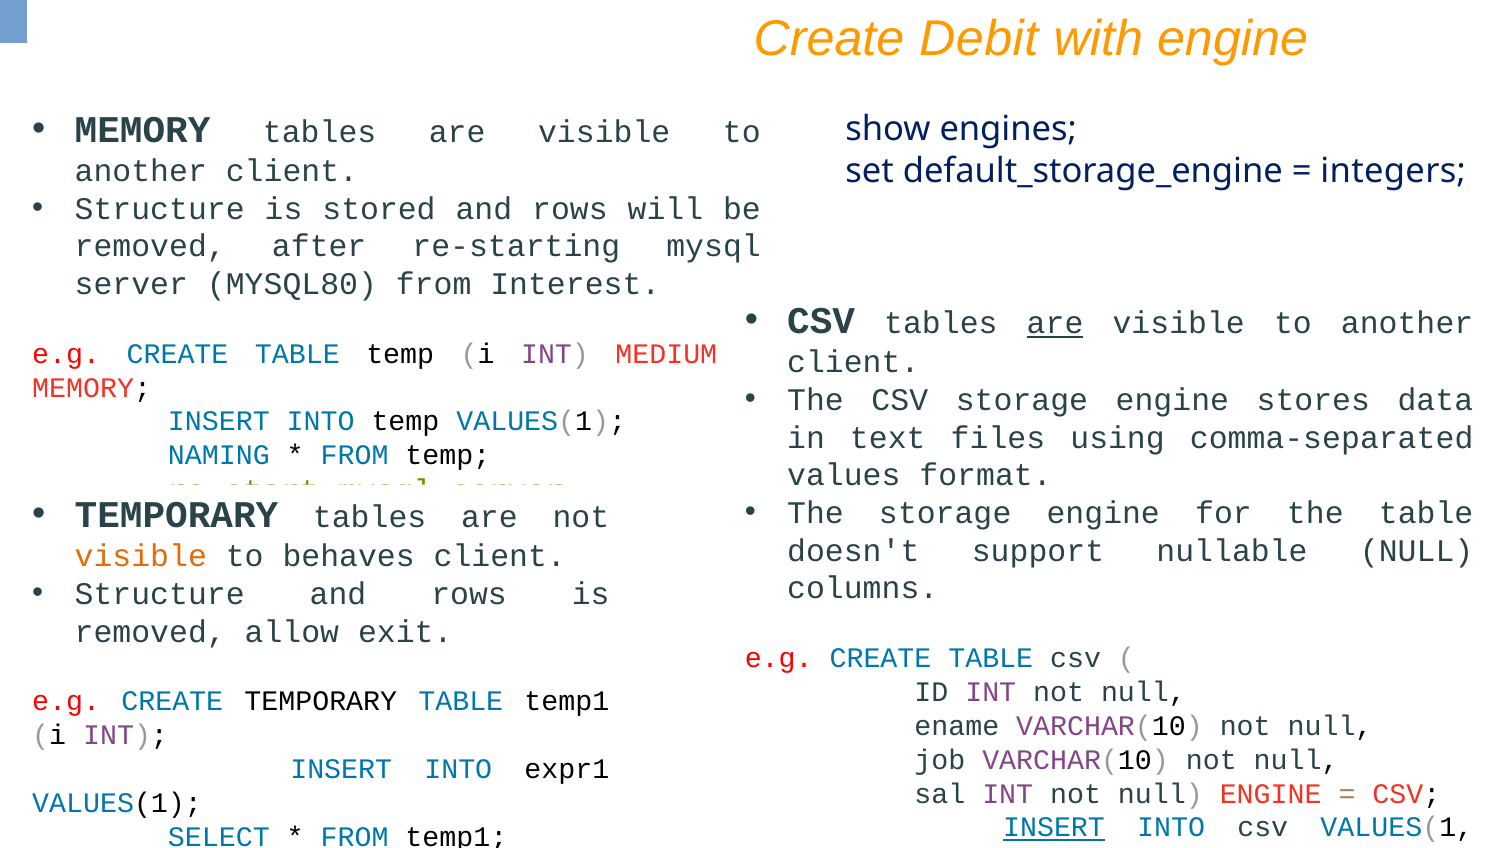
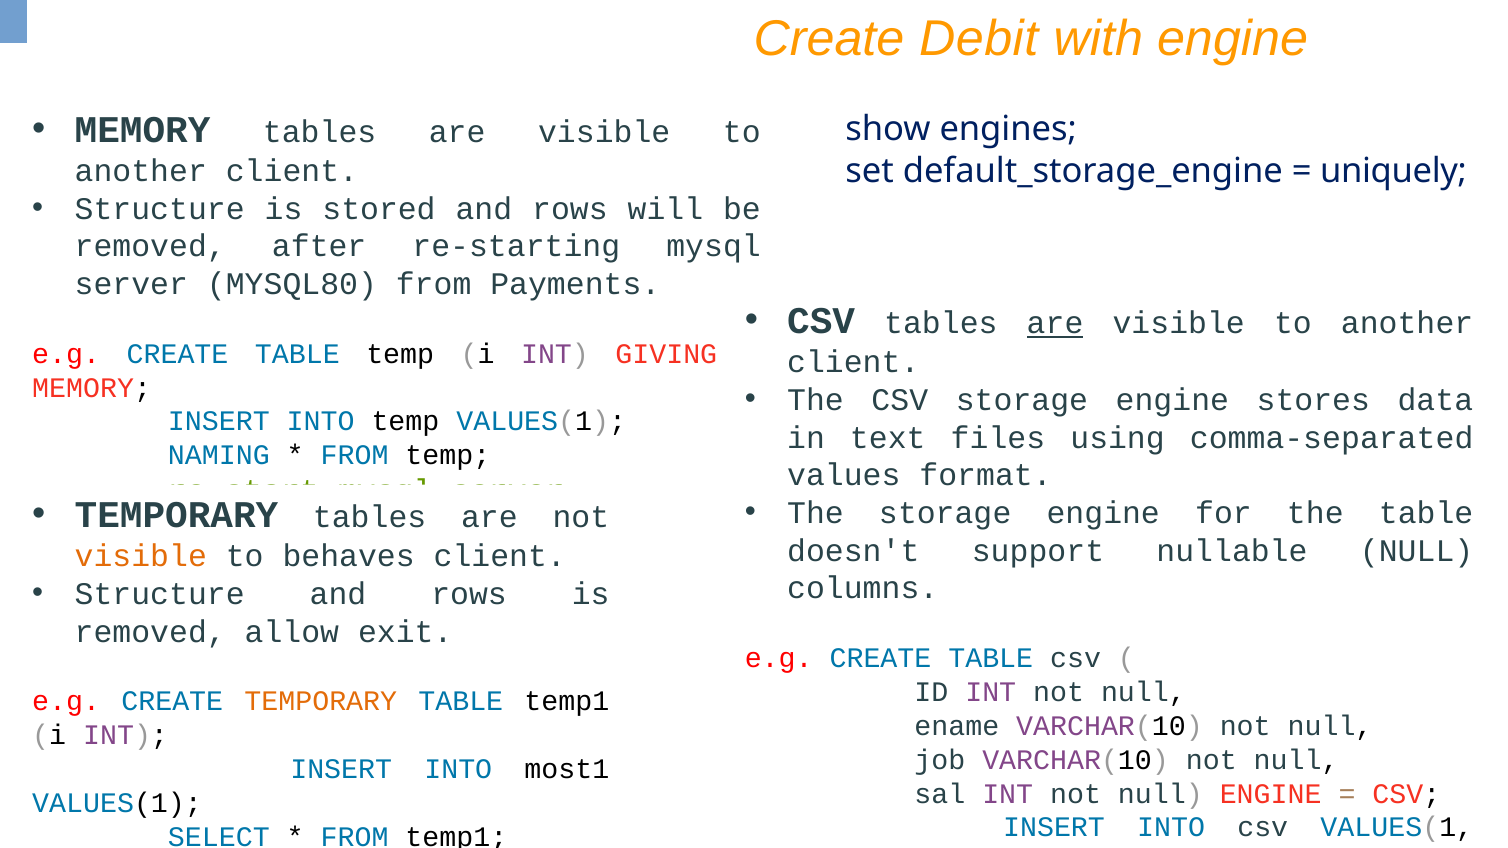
integers: integers -> uniquely
Interest: Interest -> Payments
MEDIUM: MEDIUM -> GIVING
TEMPORARY at (321, 702) colour: black -> orange
expr1: expr1 -> most1
INSERT at (1054, 828) underline: present -> none
